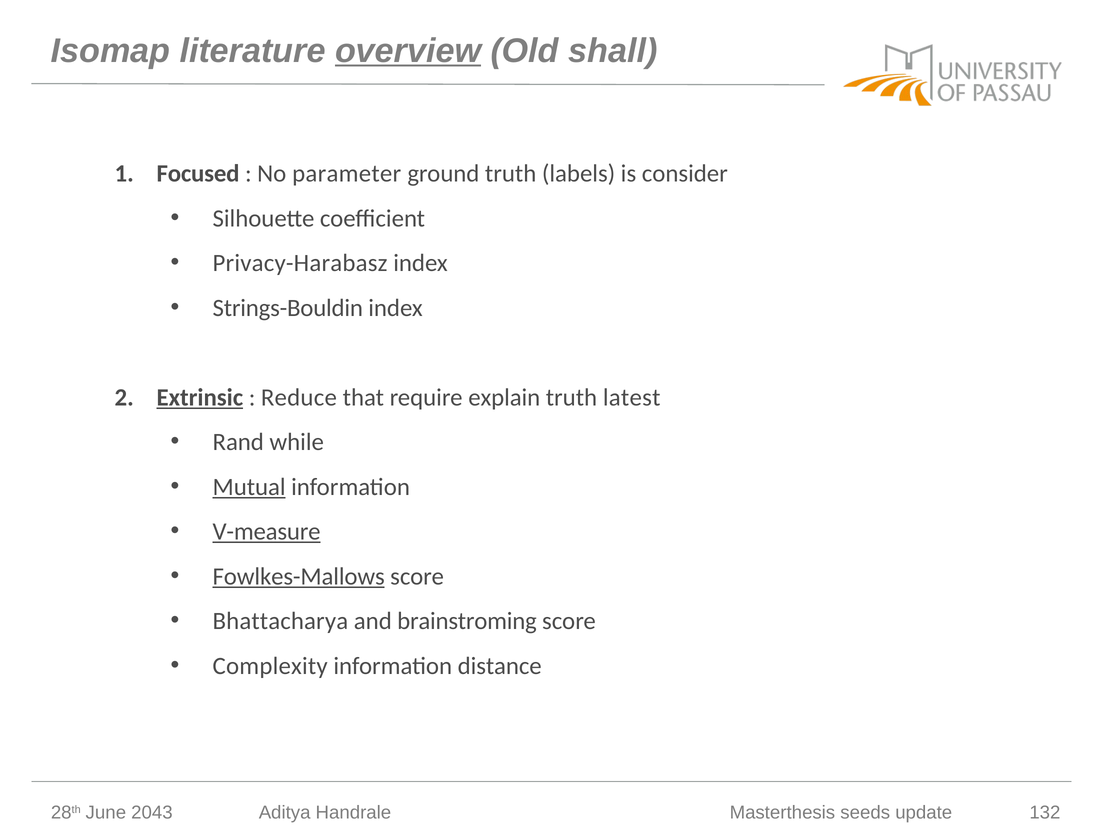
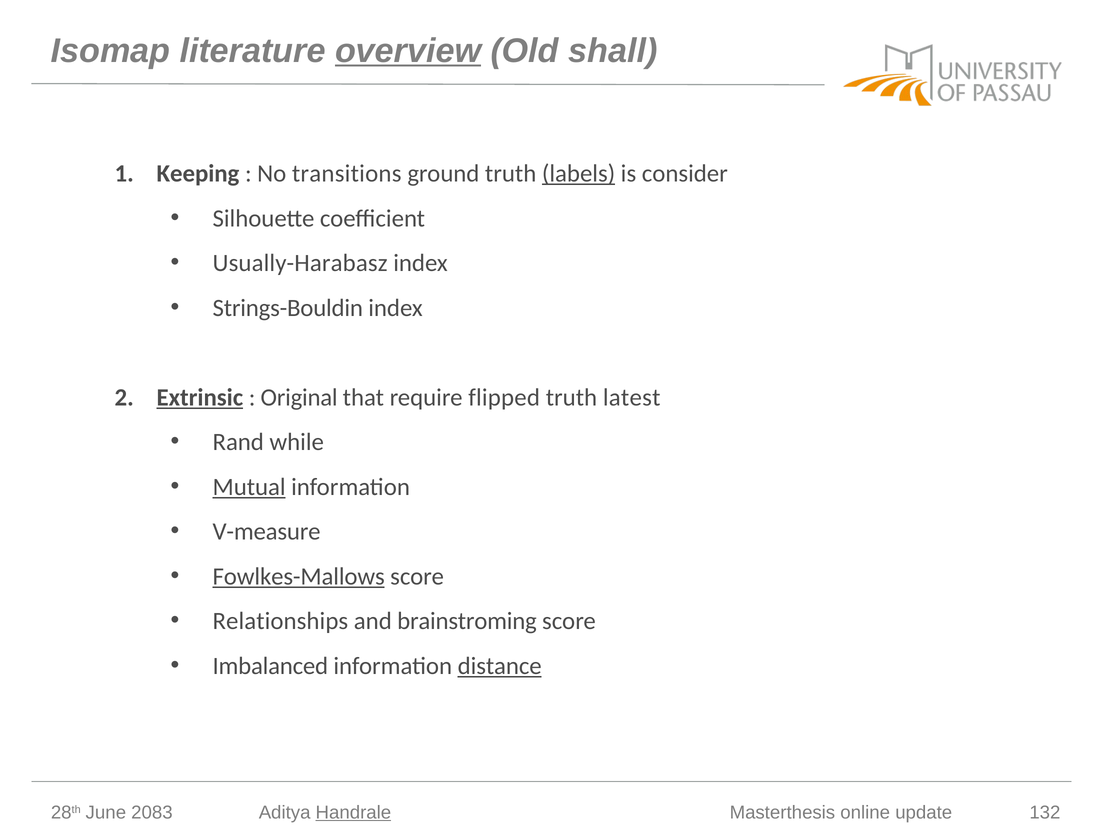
Focused: Focused -> Keeping
parameter: parameter -> transitions
labels underline: none -> present
Privacy-Harabasz: Privacy-Harabasz -> Usually-Harabasz
Reduce: Reduce -> Original
explain: explain -> flipped
V-measure underline: present -> none
Bhattacharya: Bhattacharya -> Relationships
Complexity: Complexity -> Imbalanced
distance underline: none -> present
2043: 2043 -> 2083
Handrale underline: none -> present
seeds: seeds -> online
